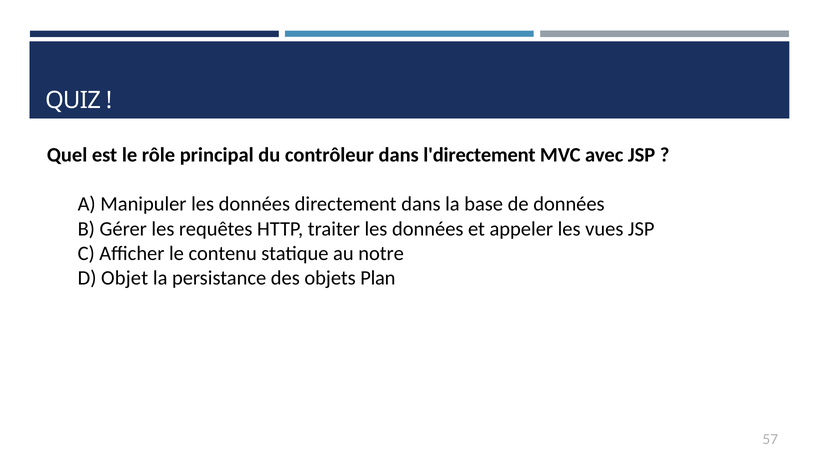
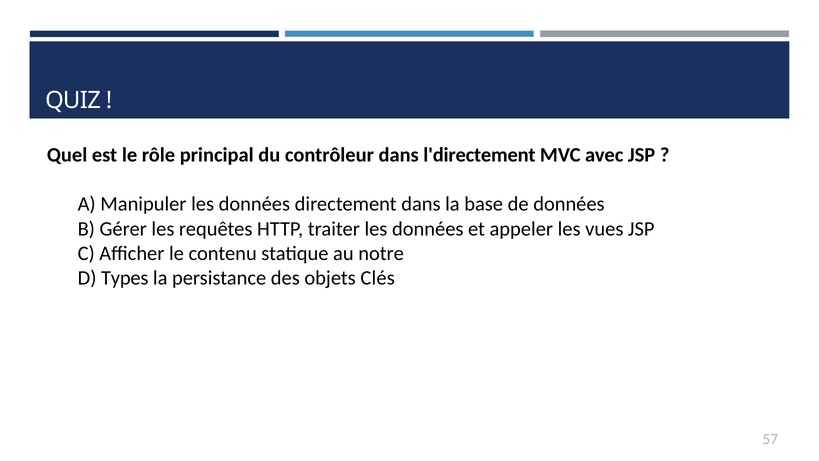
Objet: Objet -> Types
Plan: Plan -> Clés
